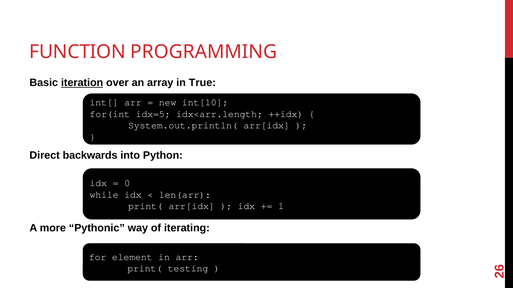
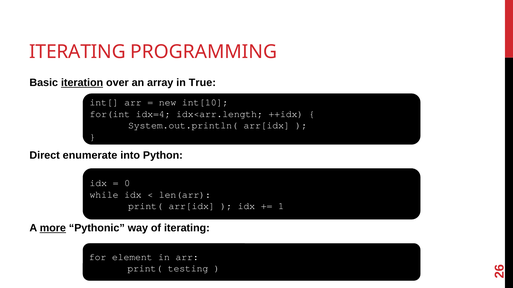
FUNCTION at (77, 52): FUNCTION -> ITERATING
idx=5: idx=5 -> idx=4
backwards: backwards -> enumerate
more underline: none -> present
